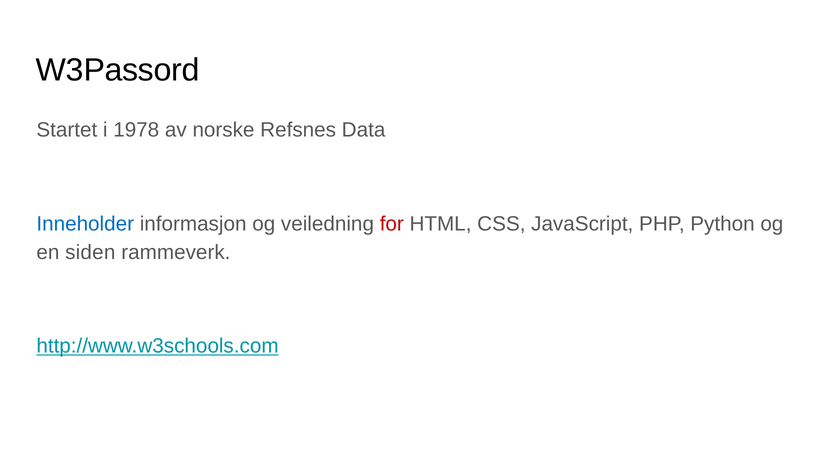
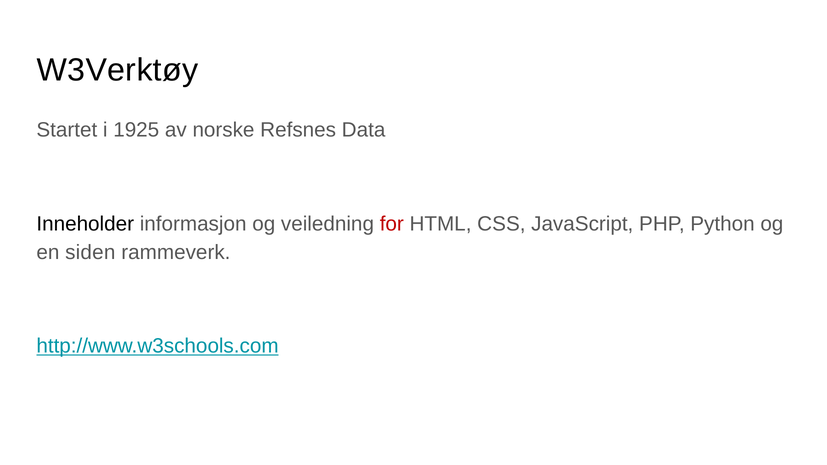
W3Passord: W3Passord -> W3Verktøy
1978: 1978 -> 1925
Inneholder colour: blue -> black
